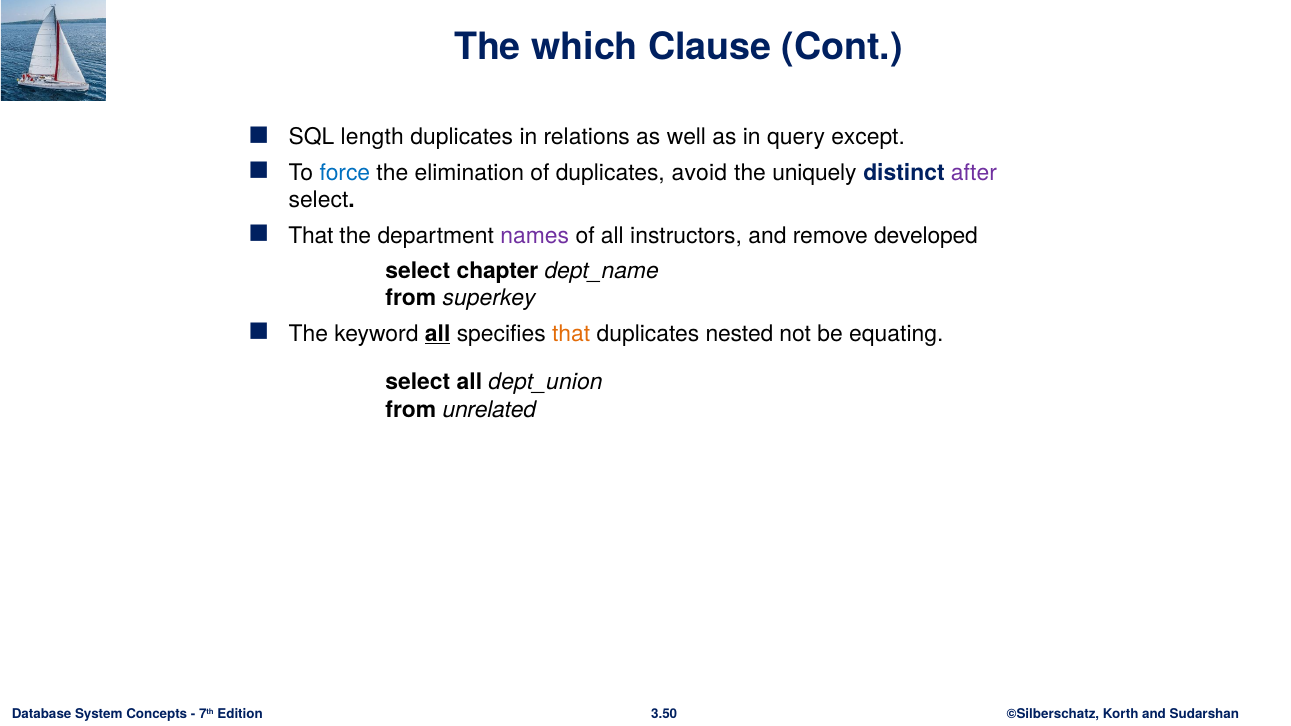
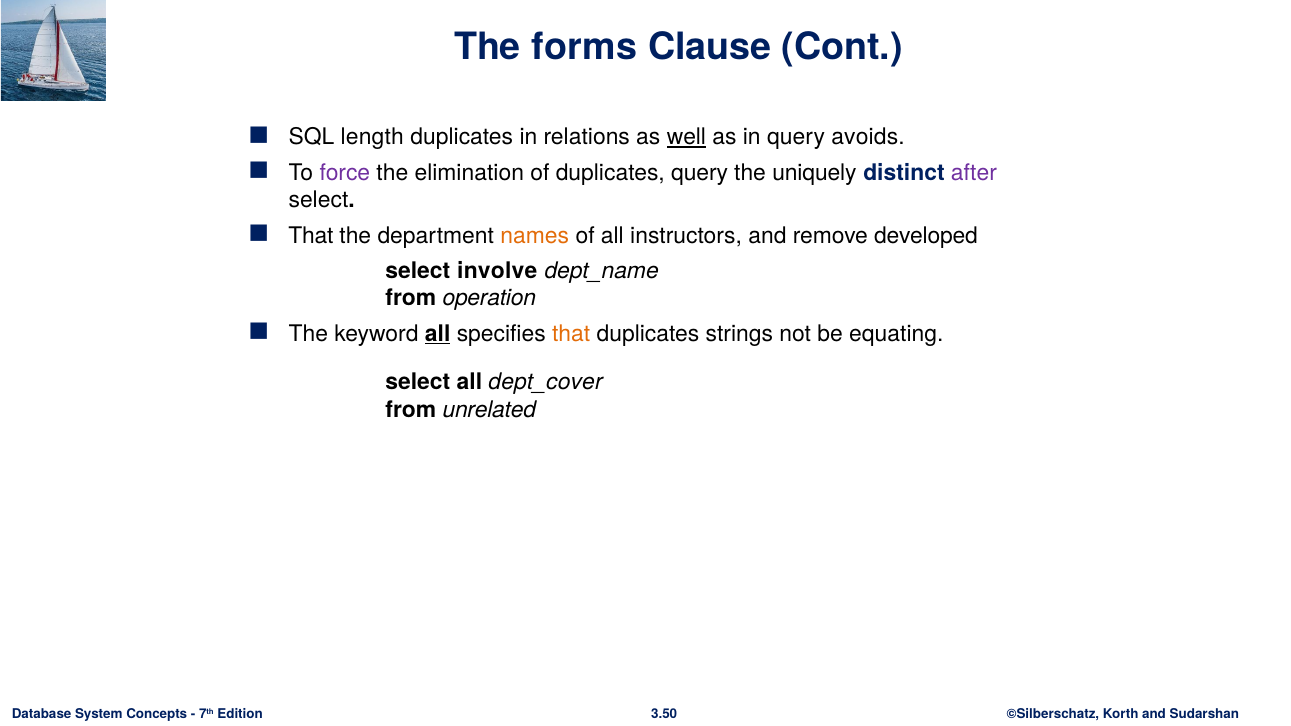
which: which -> forms
well underline: none -> present
except: except -> avoids
force colour: blue -> purple
duplicates avoid: avoid -> query
names colour: purple -> orange
chapter: chapter -> involve
superkey: superkey -> operation
nested: nested -> strings
dept_union: dept_union -> dept_cover
